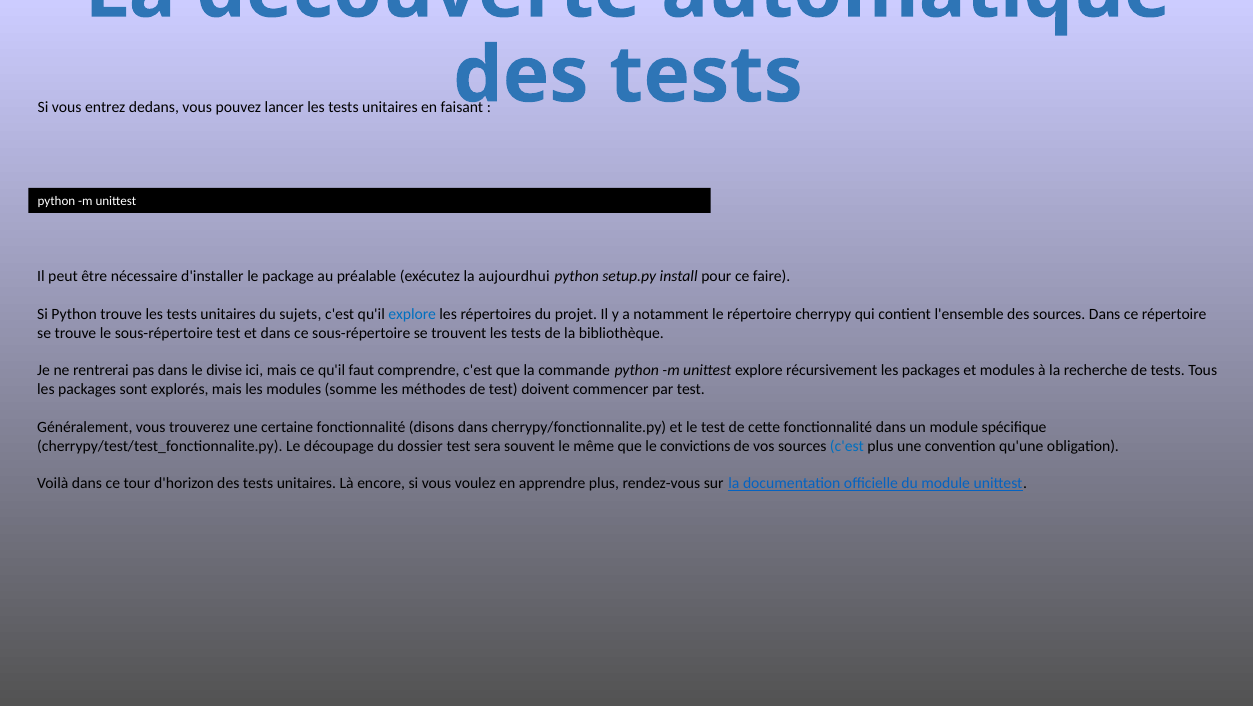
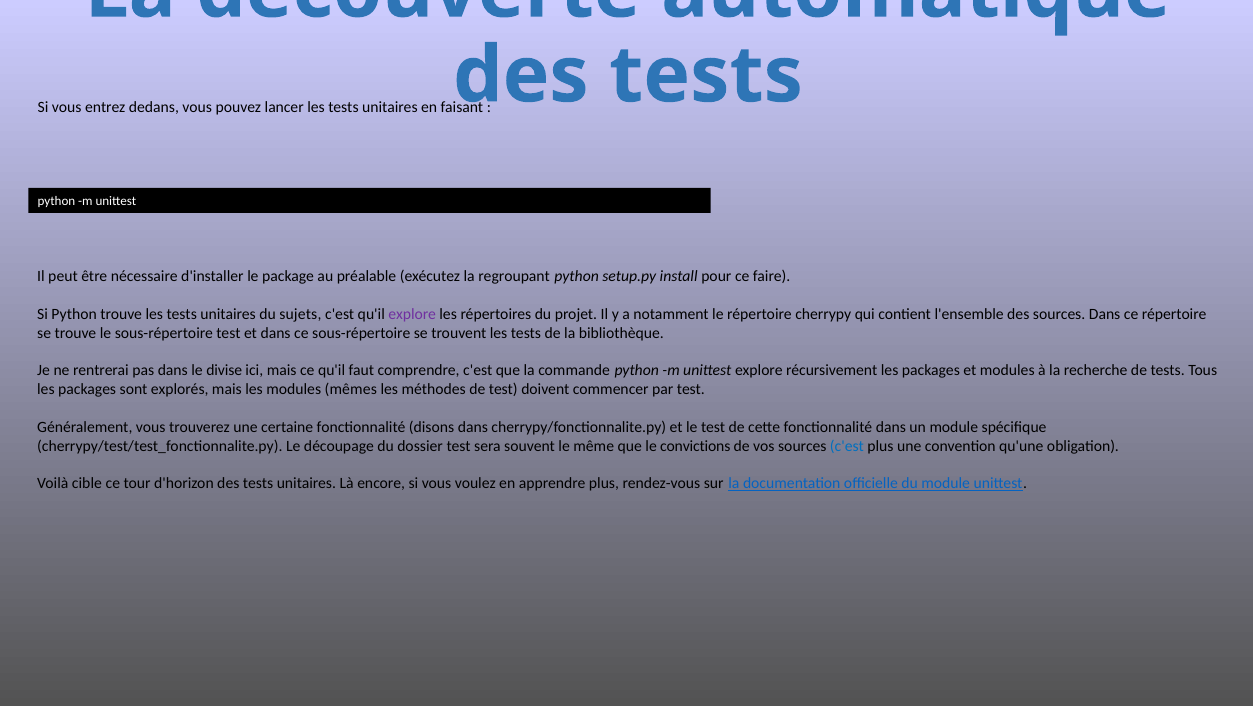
aujourdhui: aujourdhui -> regroupant
explore at (412, 314) colour: blue -> purple
somme: somme -> mêmes
Voilà dans: dans -> cible
